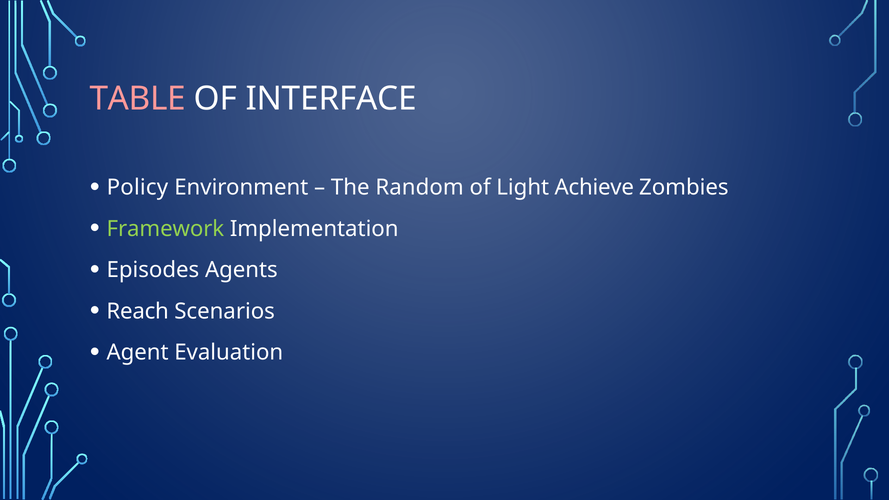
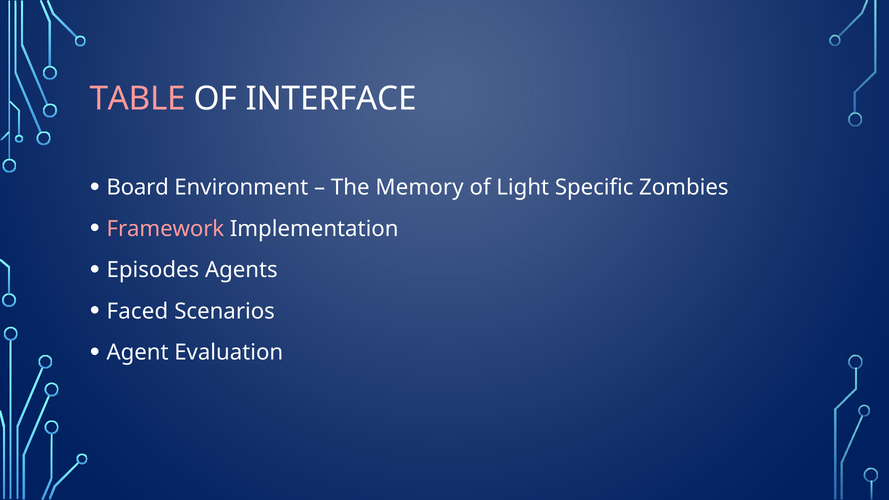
Policy: Policy -> Board
Random: Random -> Memory
Achieve: Achieve -> Specific
Framework colour: light green -> pink
Reach: Reach -> Faced
